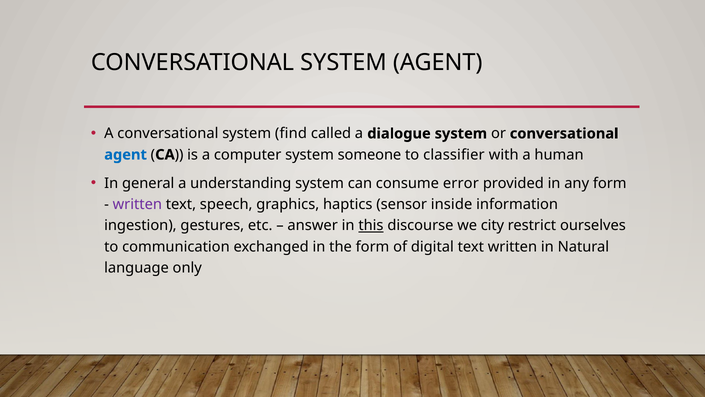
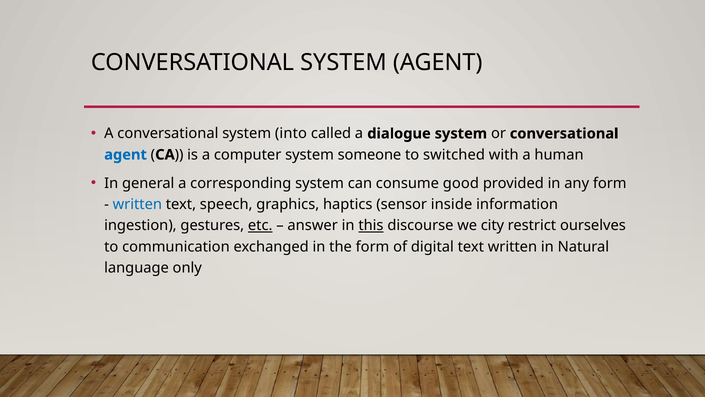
find: find -> into
classifier: classifier -> switched
understanding: understanding -> corresponding
error: error -> good
written at (137, 204) colour: purple -> blue
etc underline: none -> present
